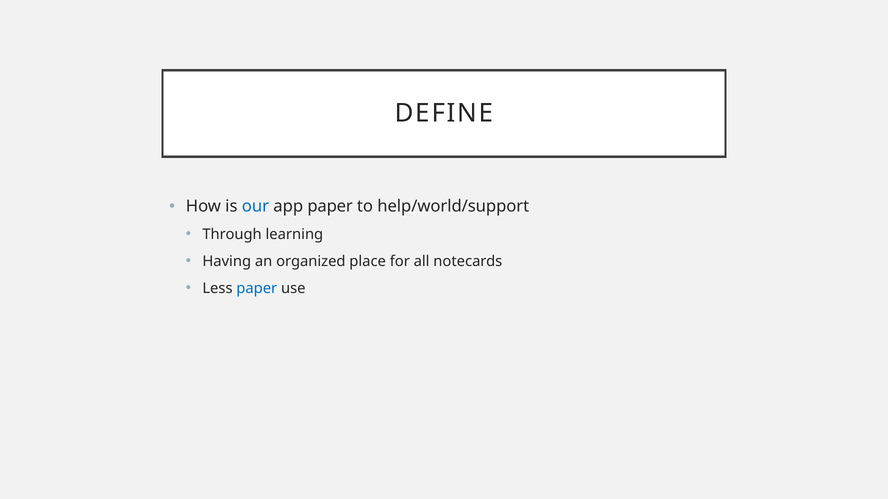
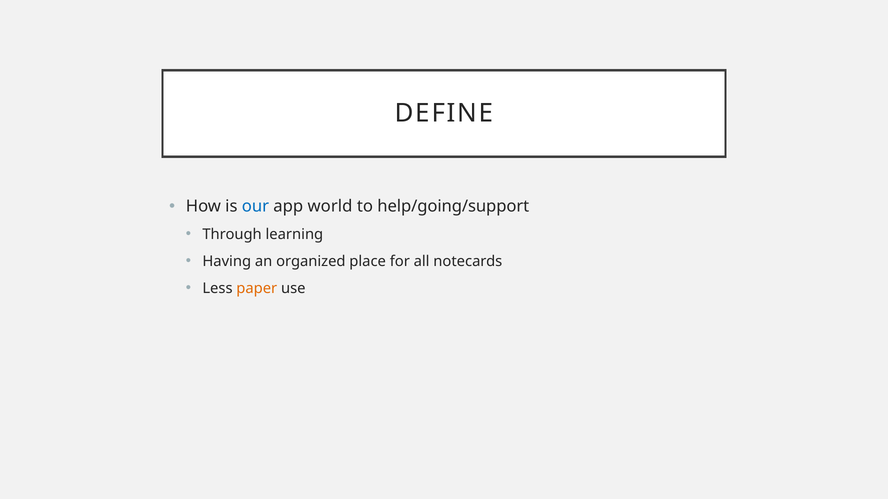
app paper: paper -> world
help/world/support: help/world/support -> help/going/support
paper at (257, 289) colour: blue -> orange
